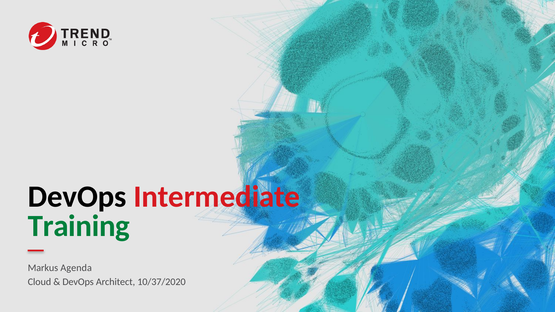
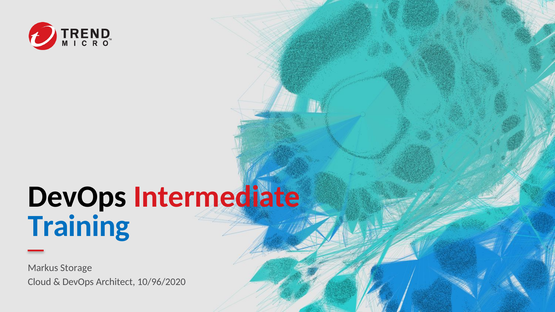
Training colour: green -> blue
Agenda: Agenda -> Storage
10/37/2020: 10/37/2020 -> 10/96/2020
